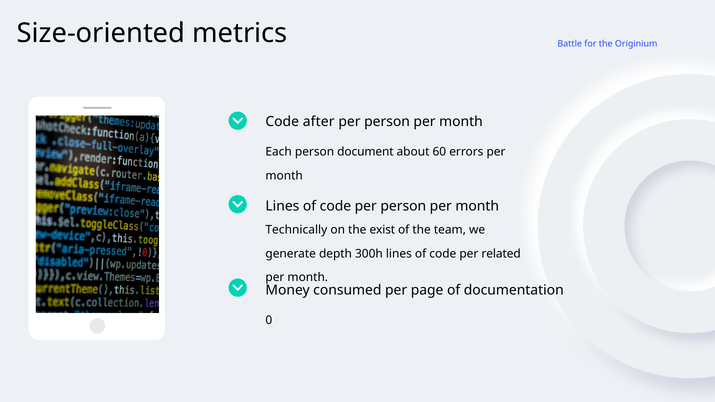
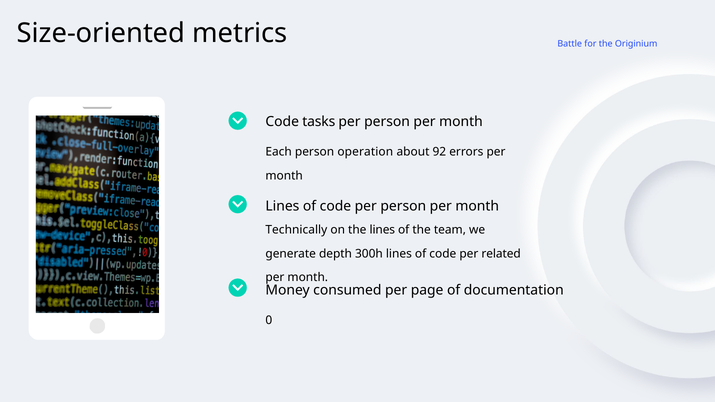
after: after -> tasks
document: document -> operation
60: 60 -> 92
the exist: exist -> lines
